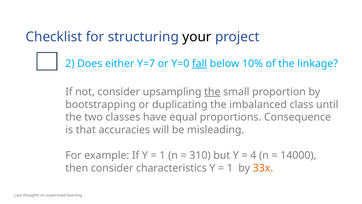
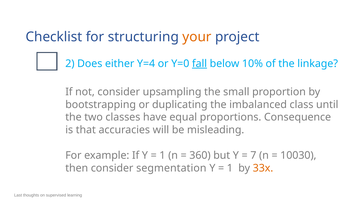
your colour: black -> orange
Y=7: Y=7 -> Y=4
the at (212, 92) underline: present -> none
310: 310 -> 360
4: 4 -> 7
14000: 14000 -> 10030
characteristics: characteristics -> segmentation
